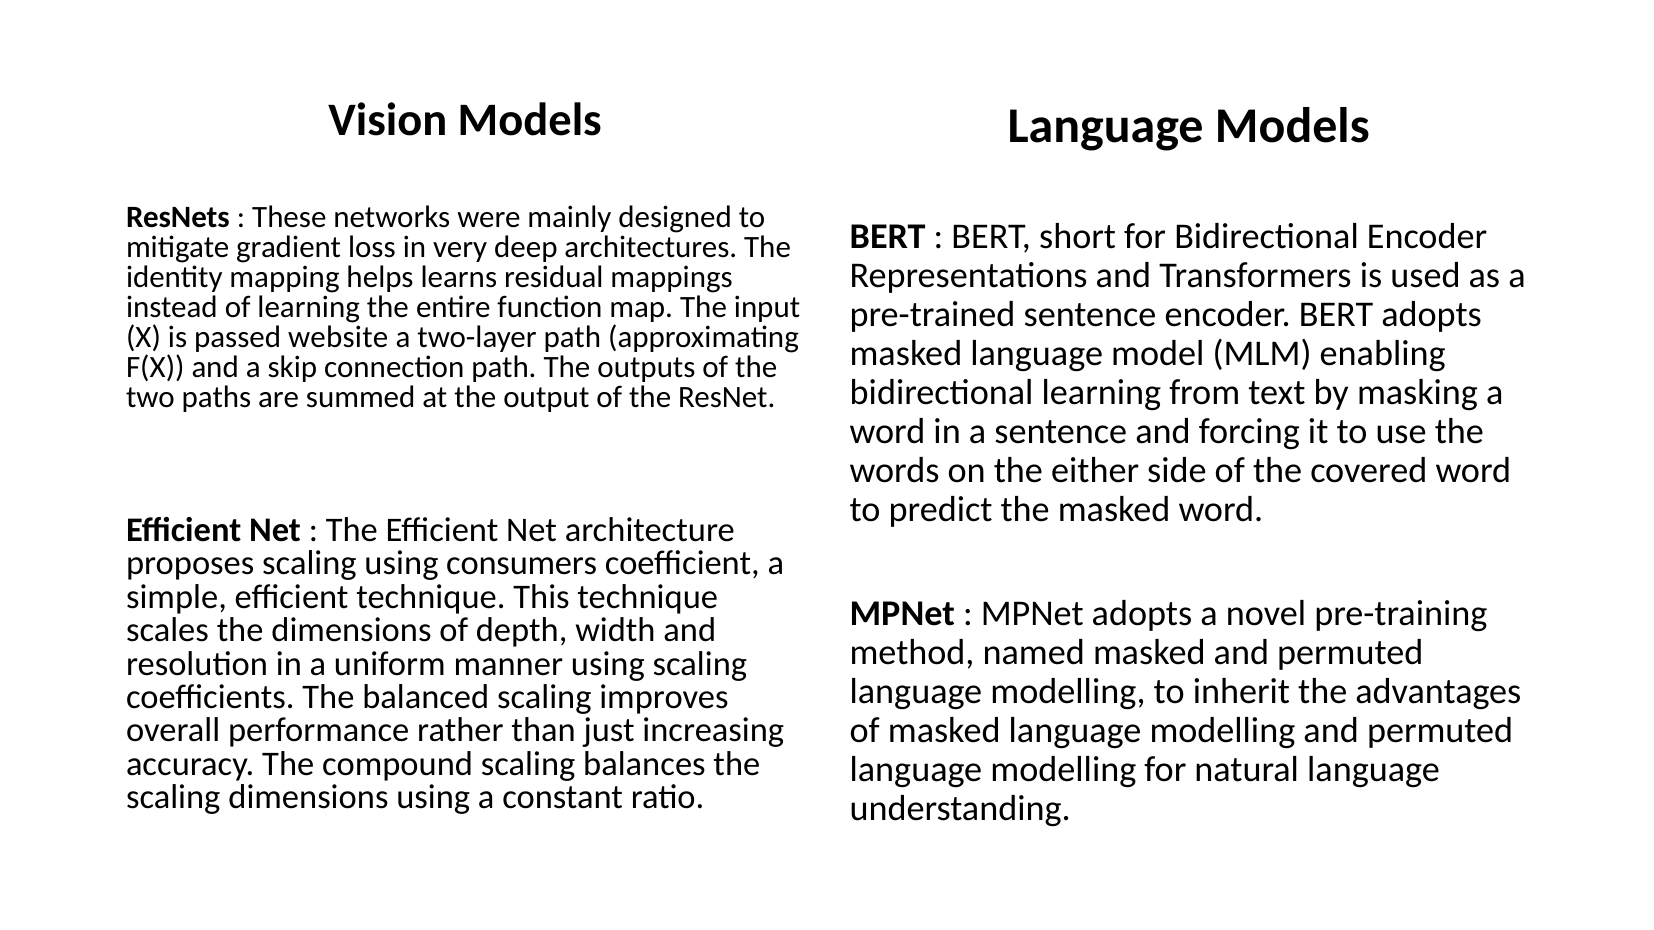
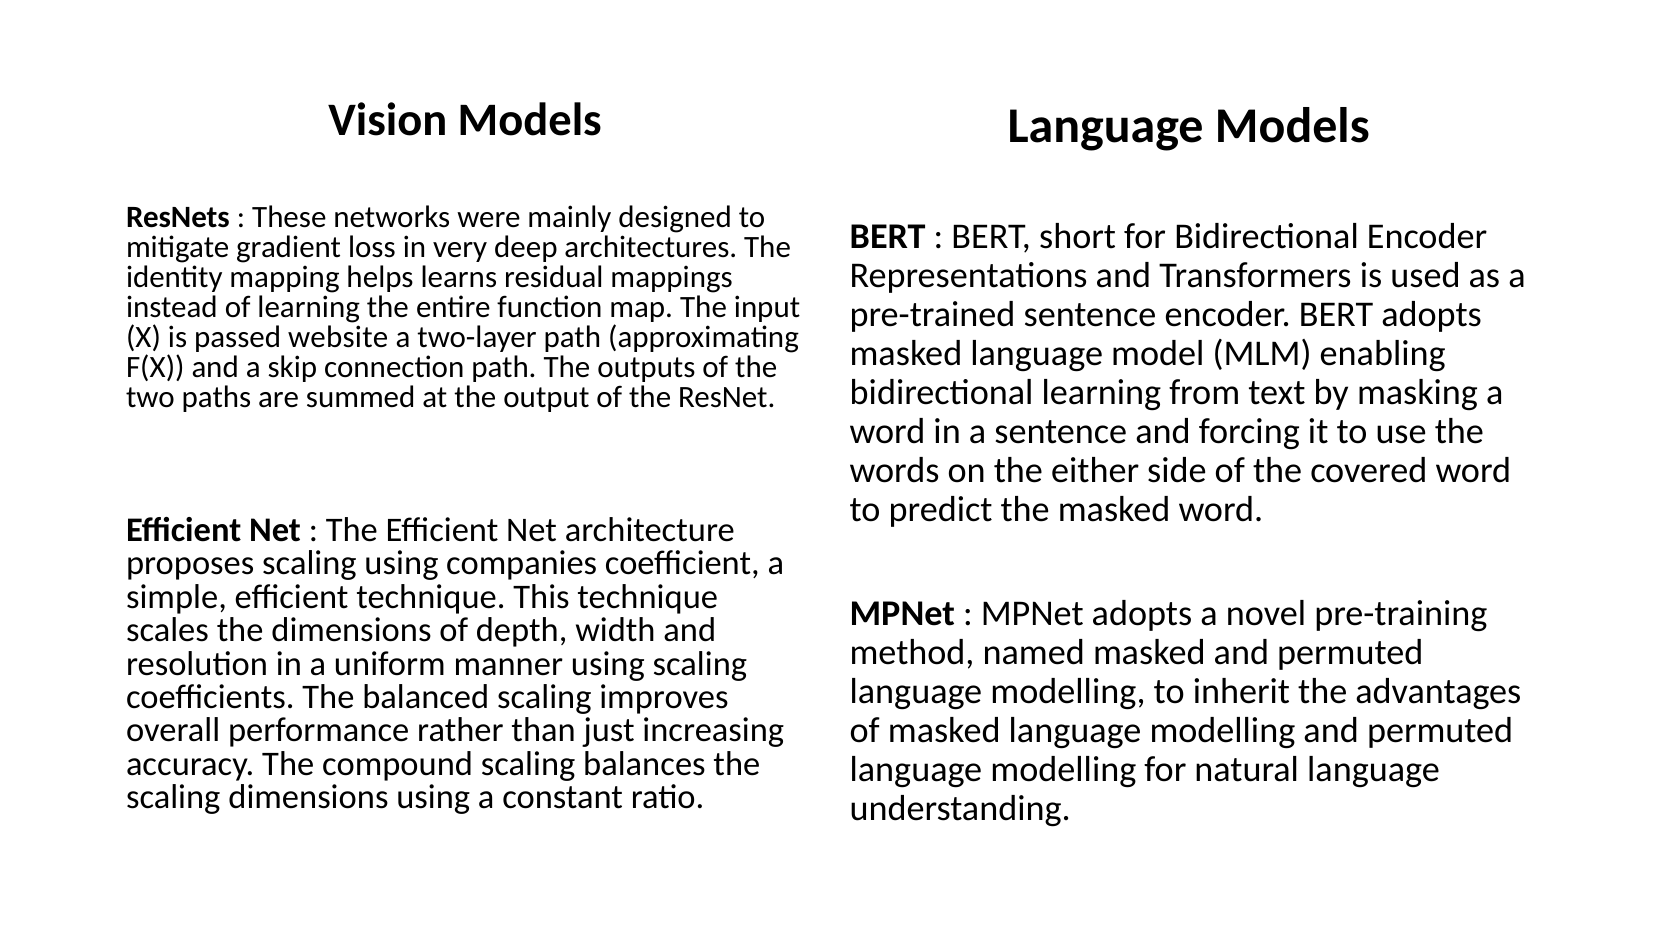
consumers: consumers -> companies
